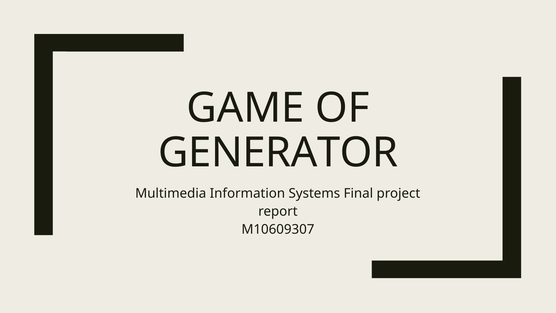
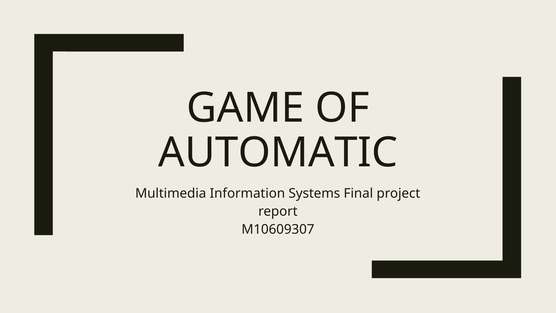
GENERATOR: GENERATOR -> AUTOMATIC
